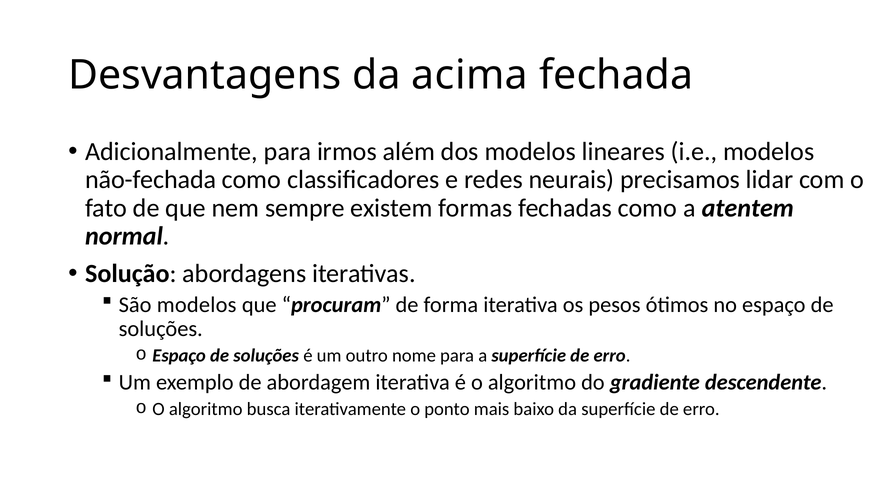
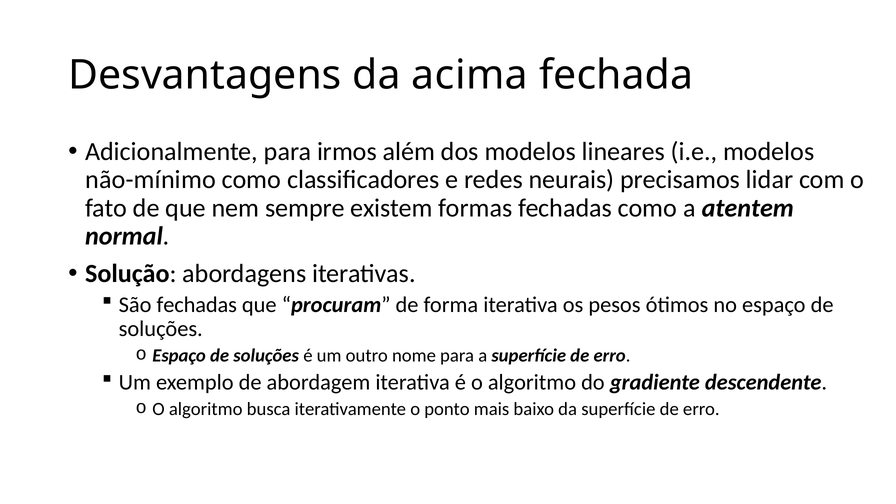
não-fechada: não-fechada -> não-mínimo
São modelos: modelos -> fechadas
